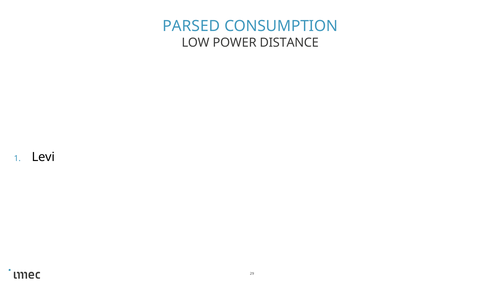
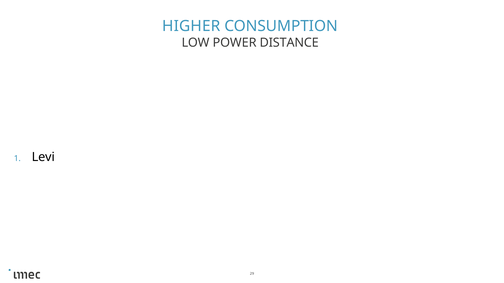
PARSED: PARSED -> HIGHER
